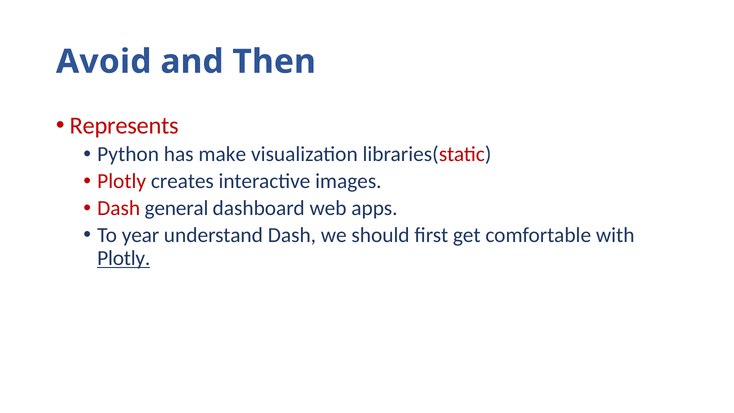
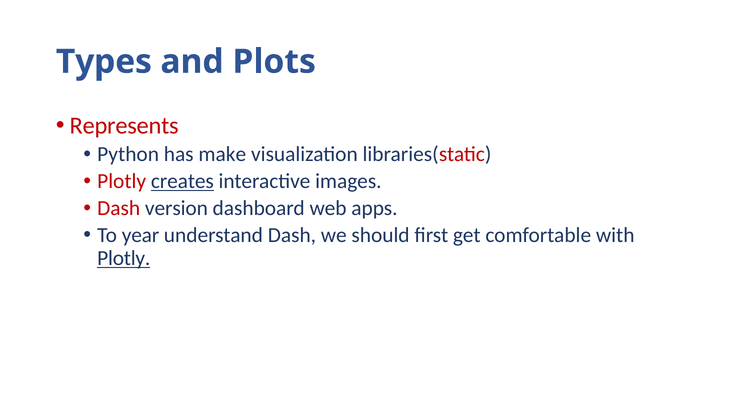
Avoid: Avoid -> Types
Then: Then -> Plots
creates underline: none -> present
general: general -> version
